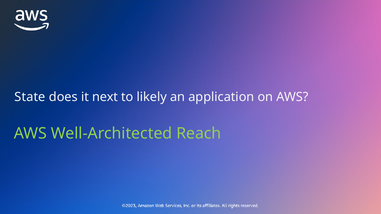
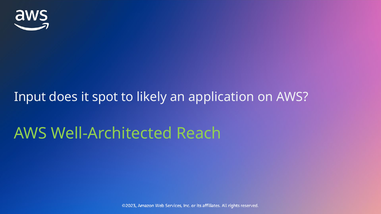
State: State -> Input
next: next -> spot
